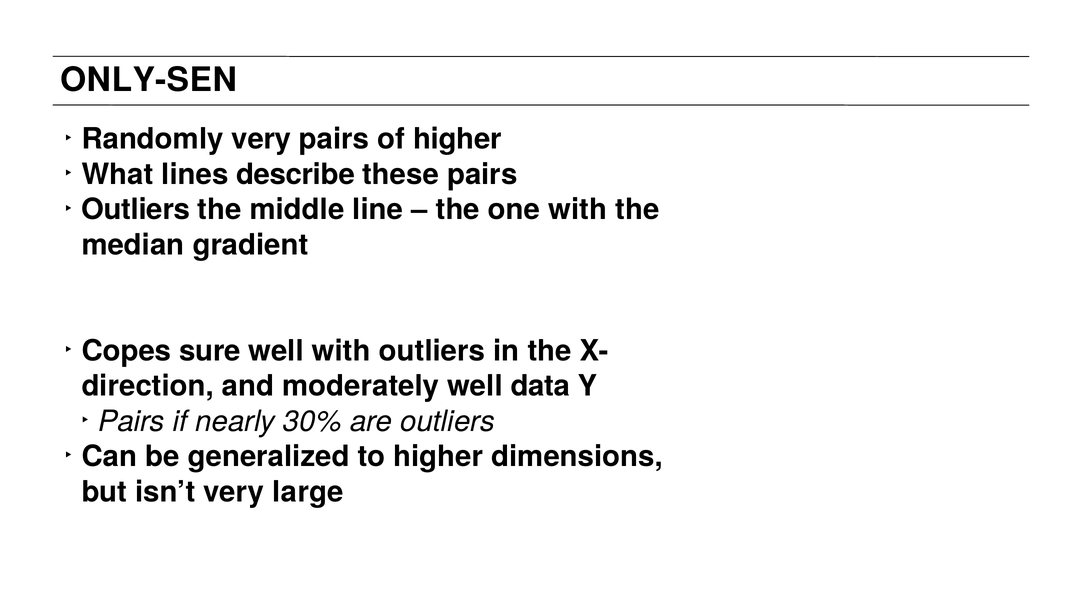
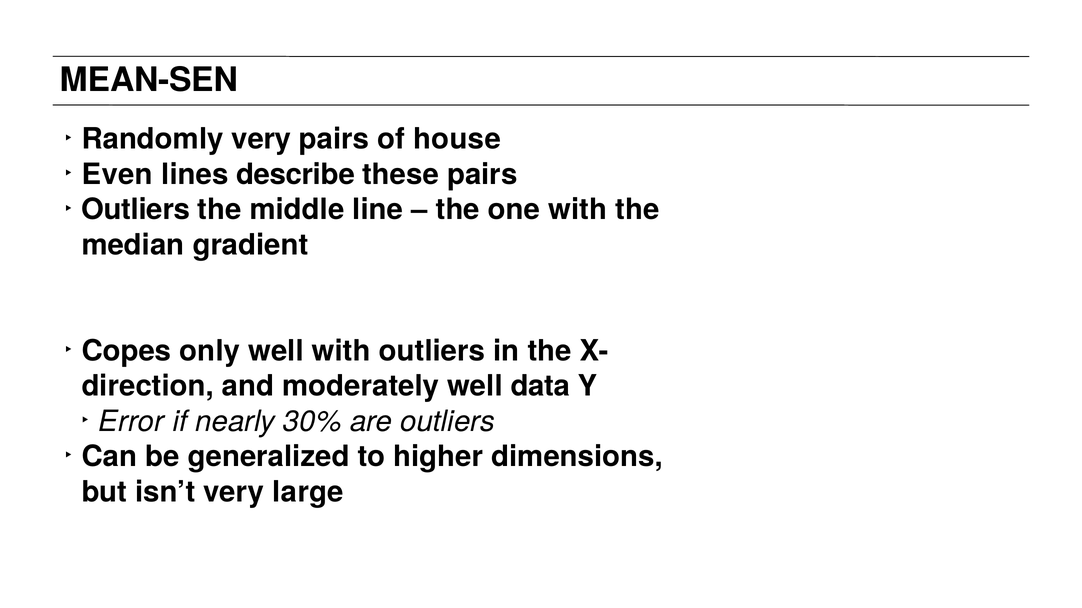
ONLY-SEN: ONLY-SEN -> MEAN-SEN
of higher: higher -> house
What: What -> Even
sure: sure -> only
Pairs at (131, 421): Pairs -> Error
